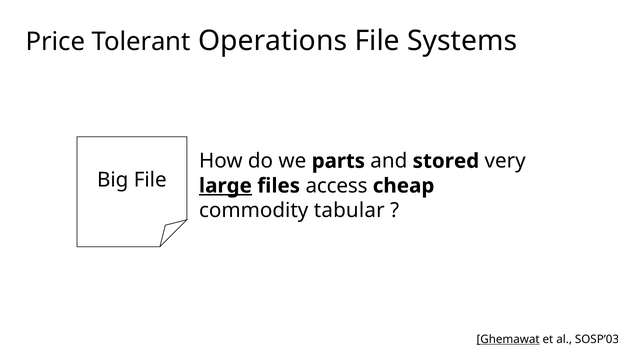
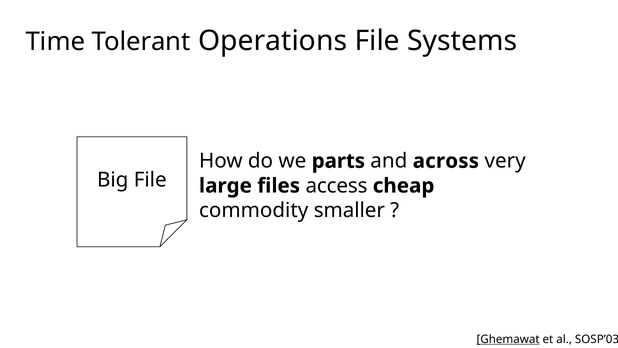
Price: Price -> Time
stored: stored -> across
large underline: present -> none
tabular: tabular -> smaller
